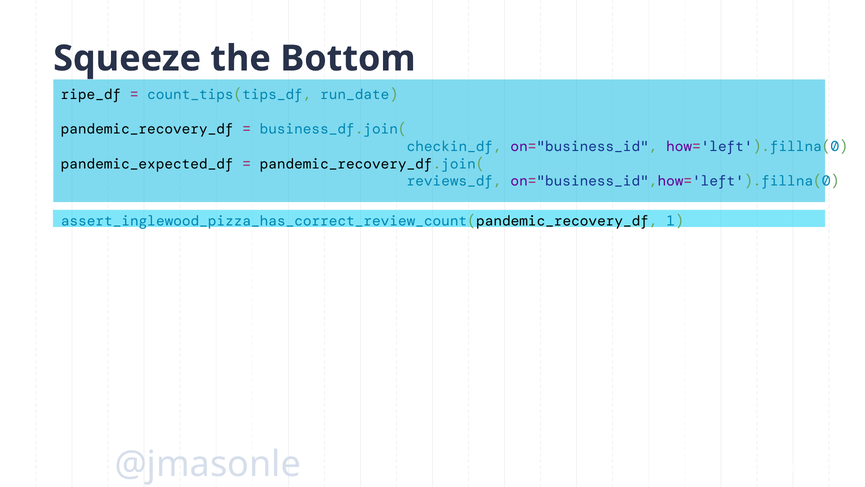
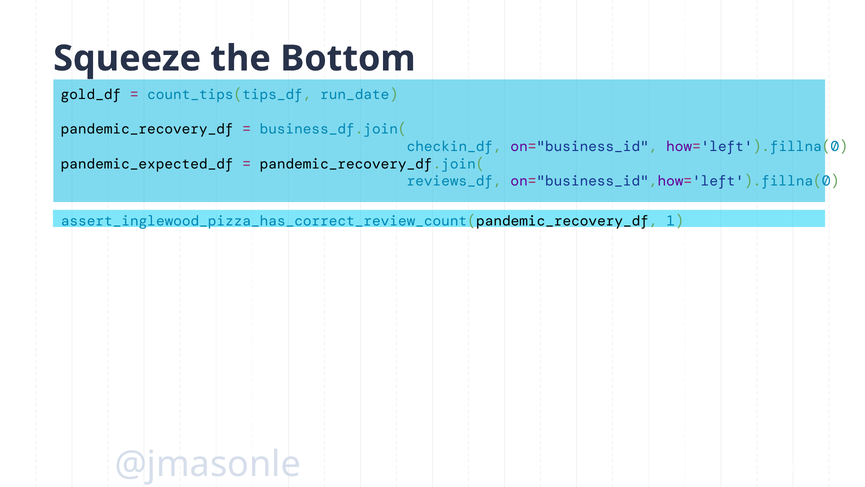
ripe_df: ripe_df -> gold_df
